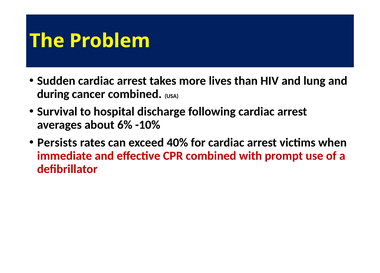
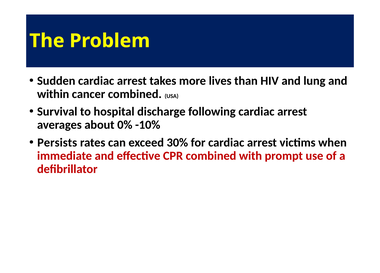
during: during -> within
6%: 6% -> 0%
40%: 40% -> 30%
